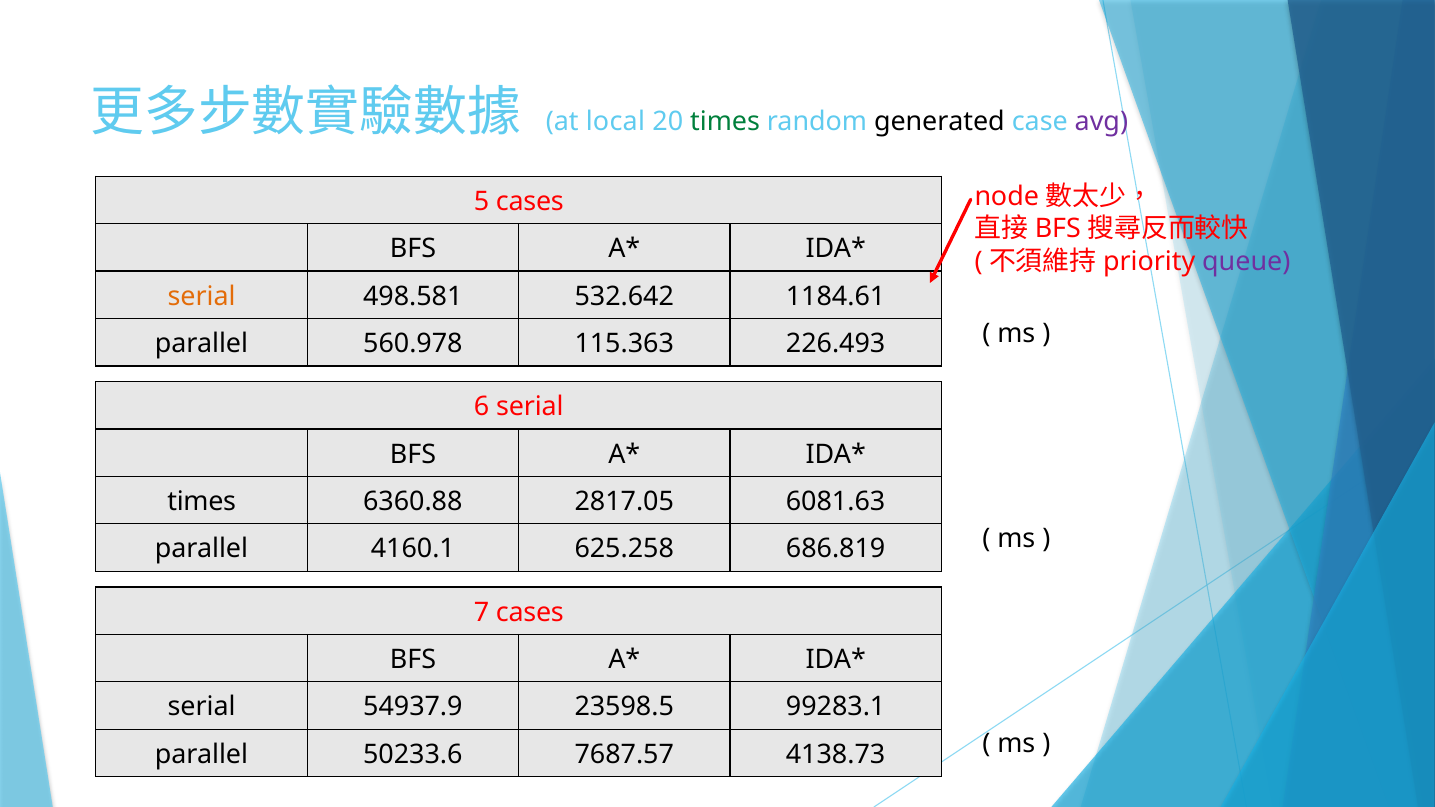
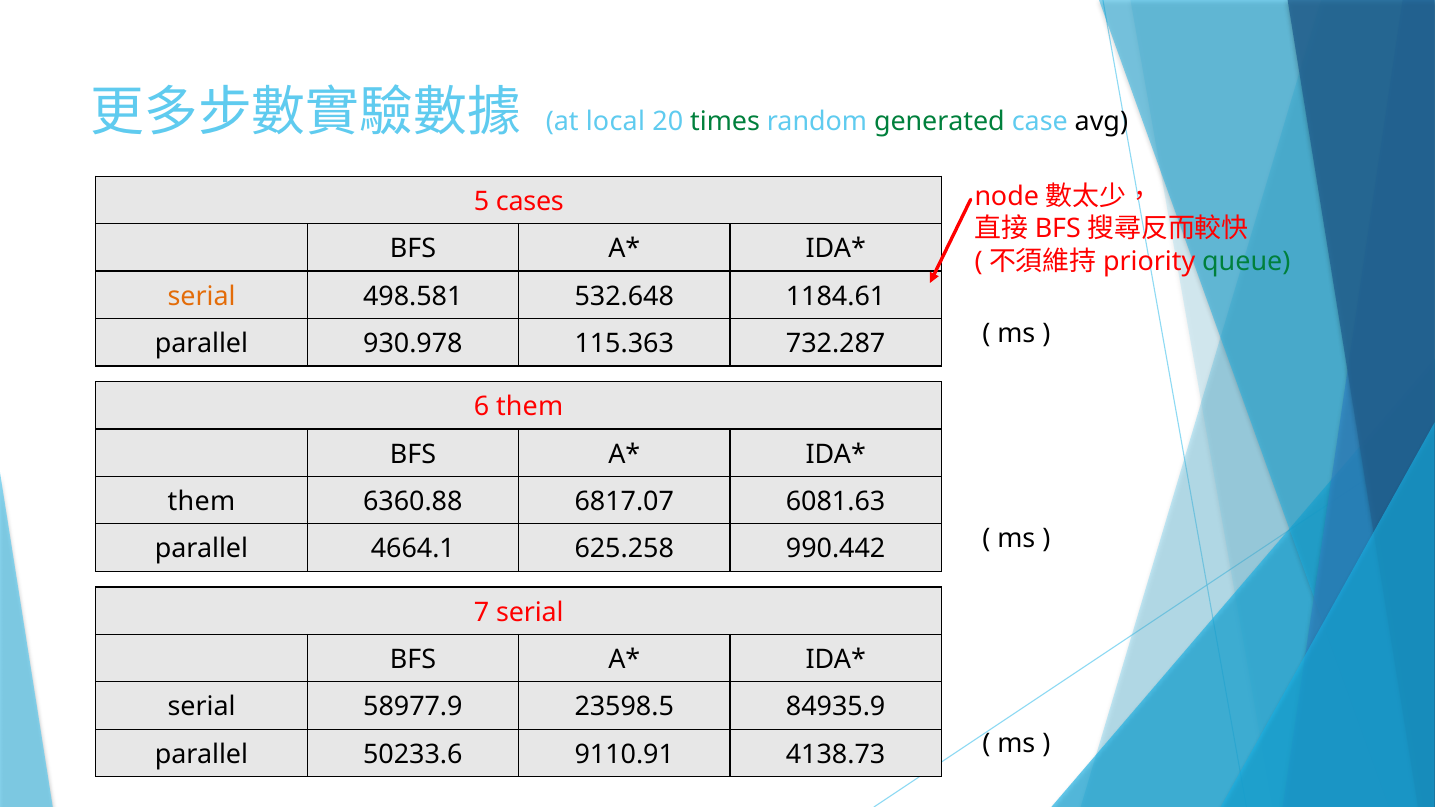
generated colour: black -> green
avg colour: purple -> black
queue colour: purple -> green
532.642: 532.642 -> 532.648
560.978: 560.978 -> 930.978
226.493: 226.493 -> 732.287
6 serial: serial -> them
times at (202, 502): times -> them
2817.05: 2817.05 -> 6817.07
4160.1: 4160.1 -> 4664.1
686.819: 686.819 -> 990.442
7 cases: cases -> serial
54937.9: 54937.9 -> 58977.9
99283.1: 99283.1 -> 84935.9
7687.57: 7687.57 -> 9110.91
